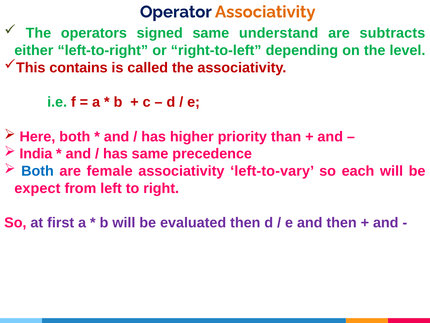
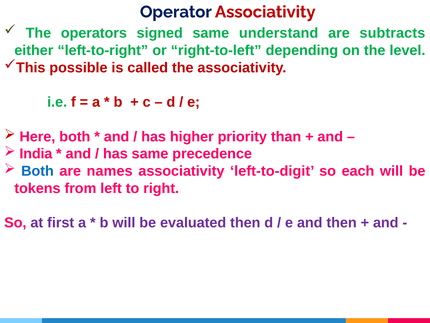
Associativity at (265, 12) colour: orange -> red
contains: contains -> possible
female: female -> names
left-to-vary: left-to-vary -> left-to-digit
expect: expect -> tokens
